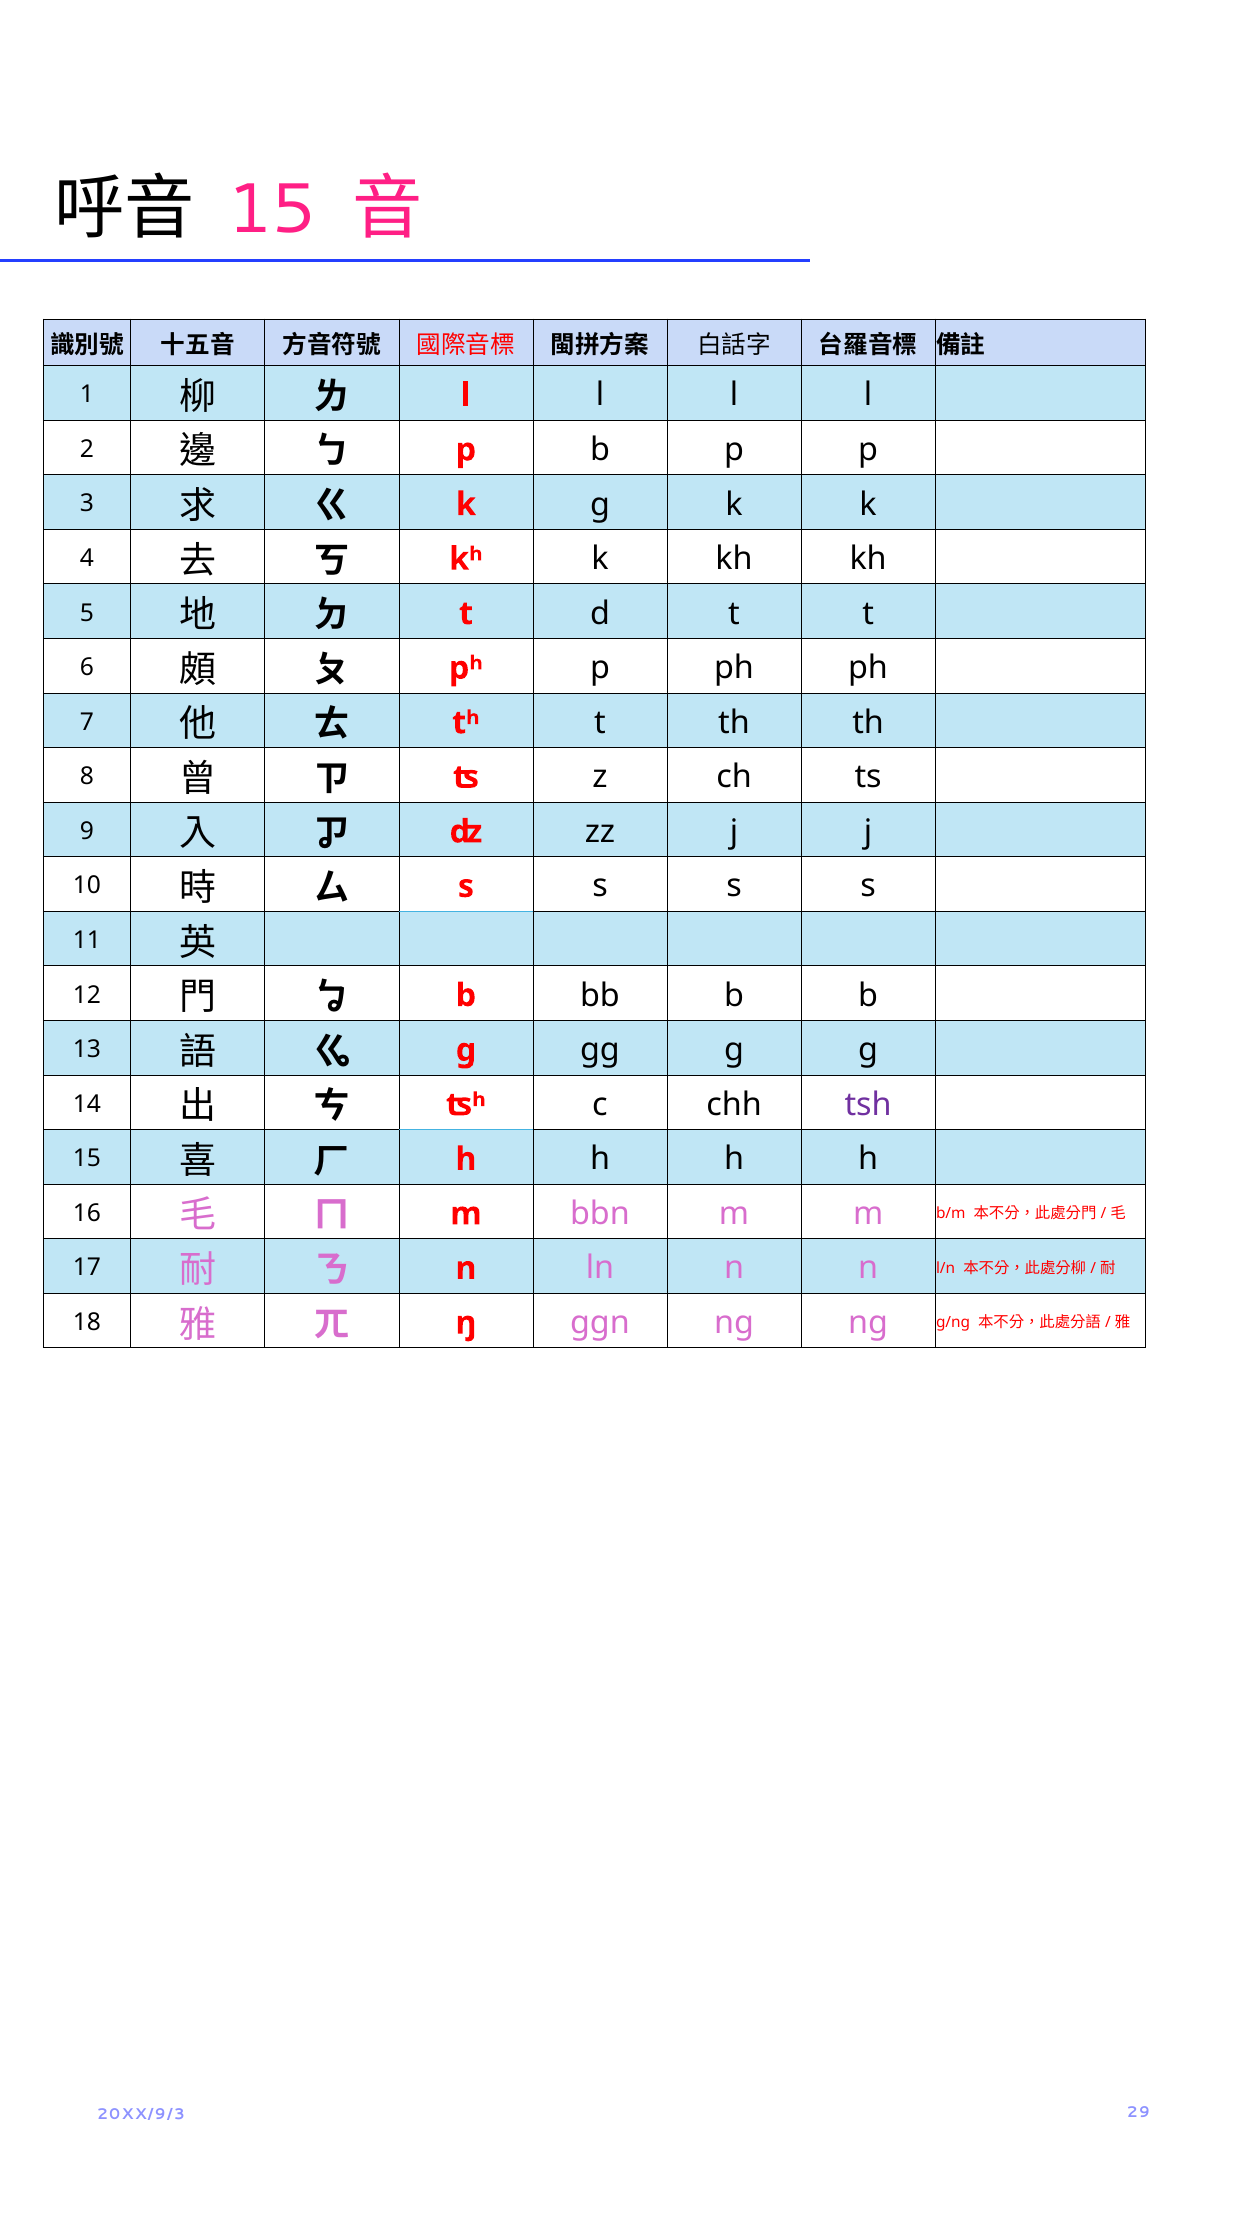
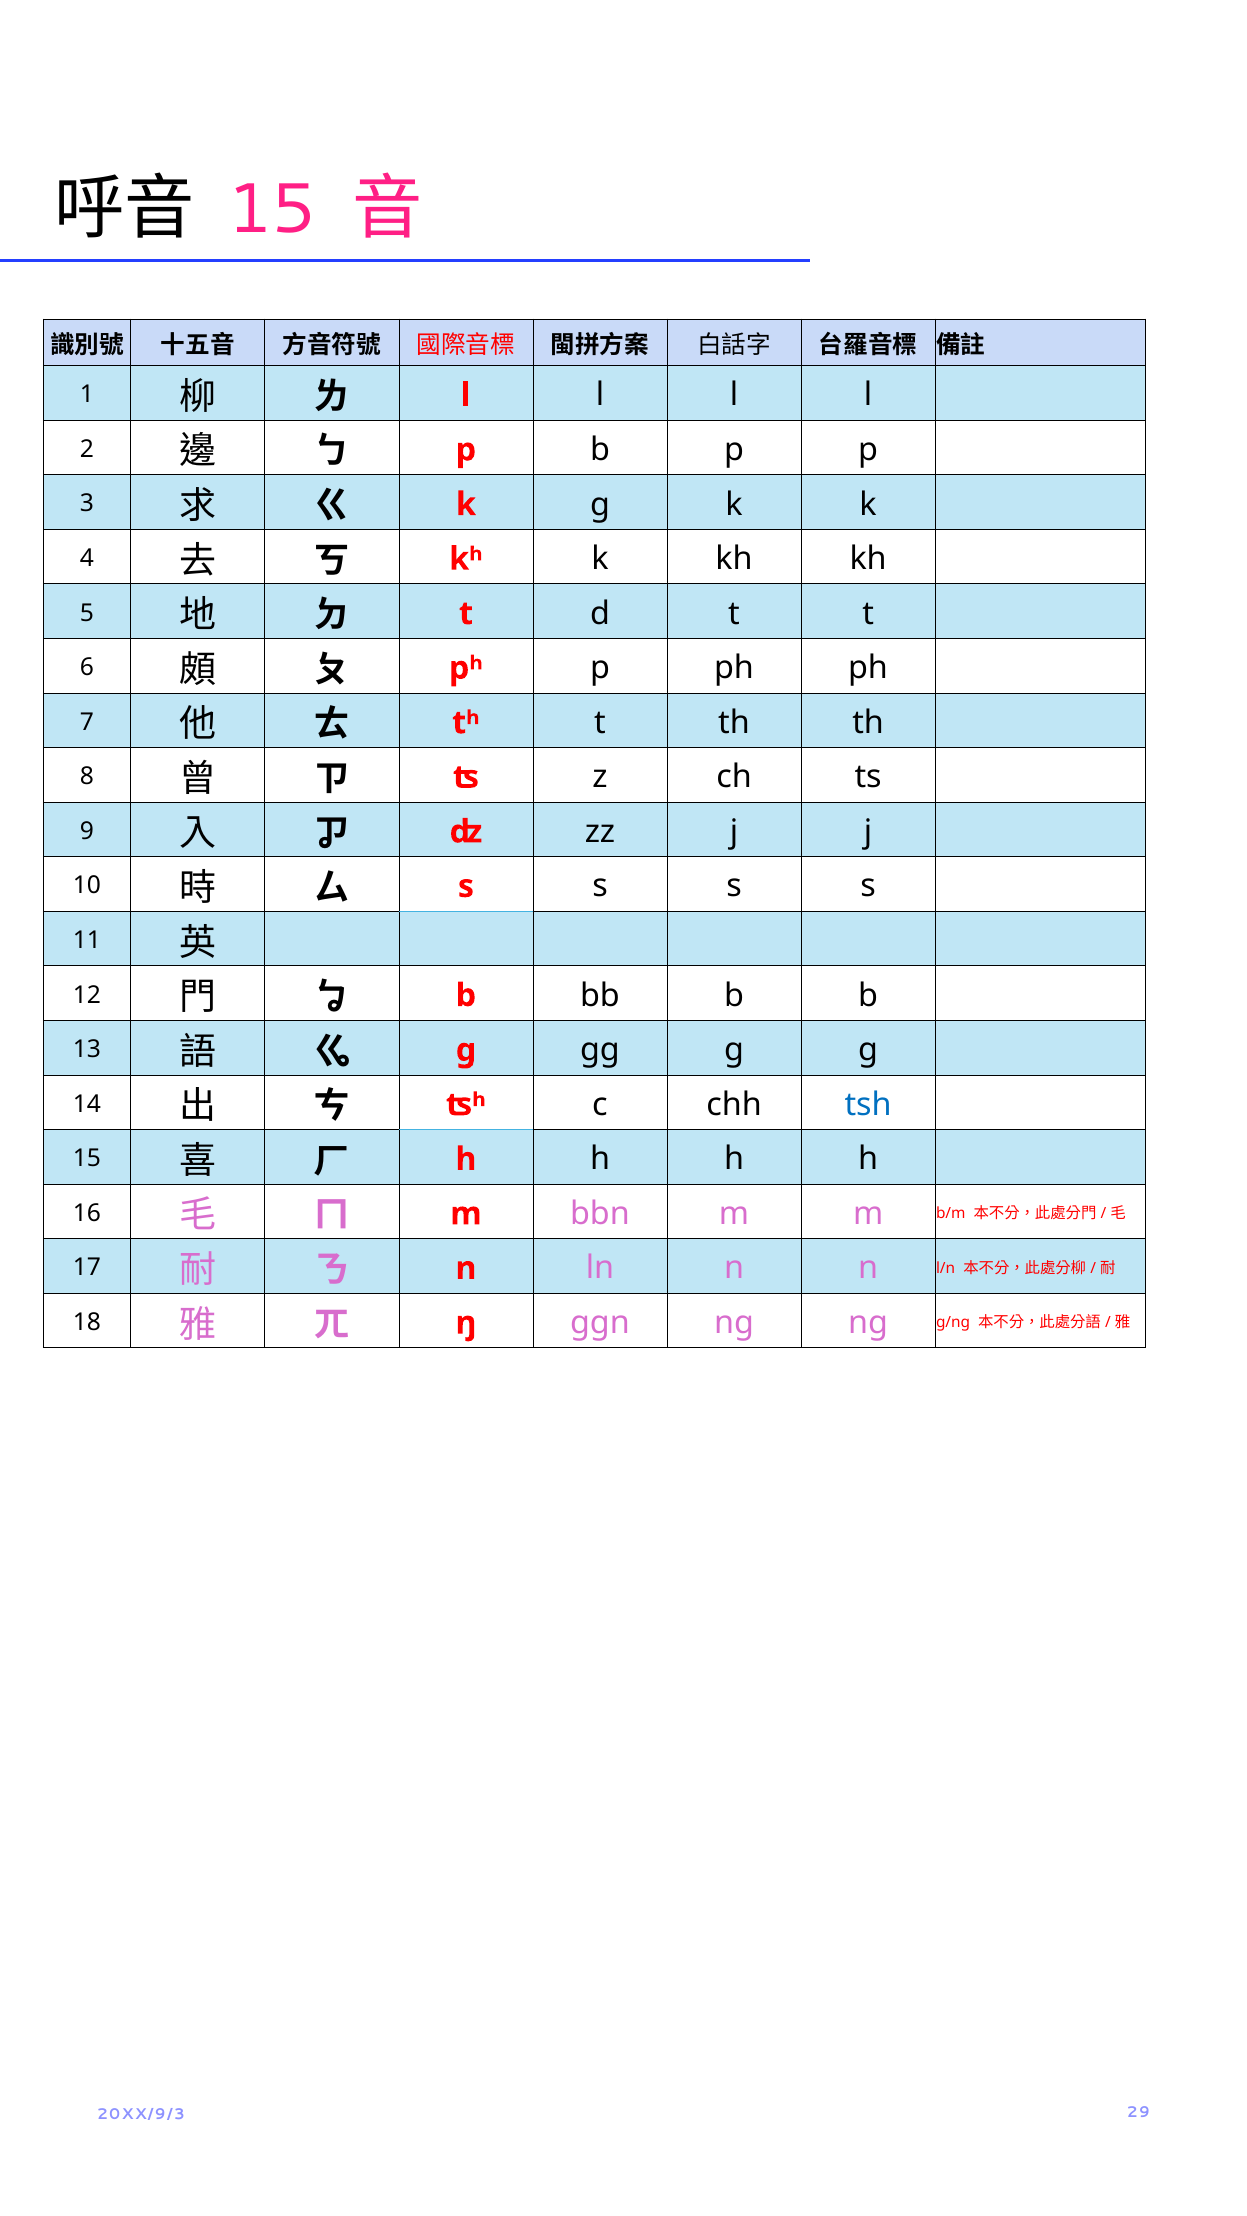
tsh colour: purple -> blue
